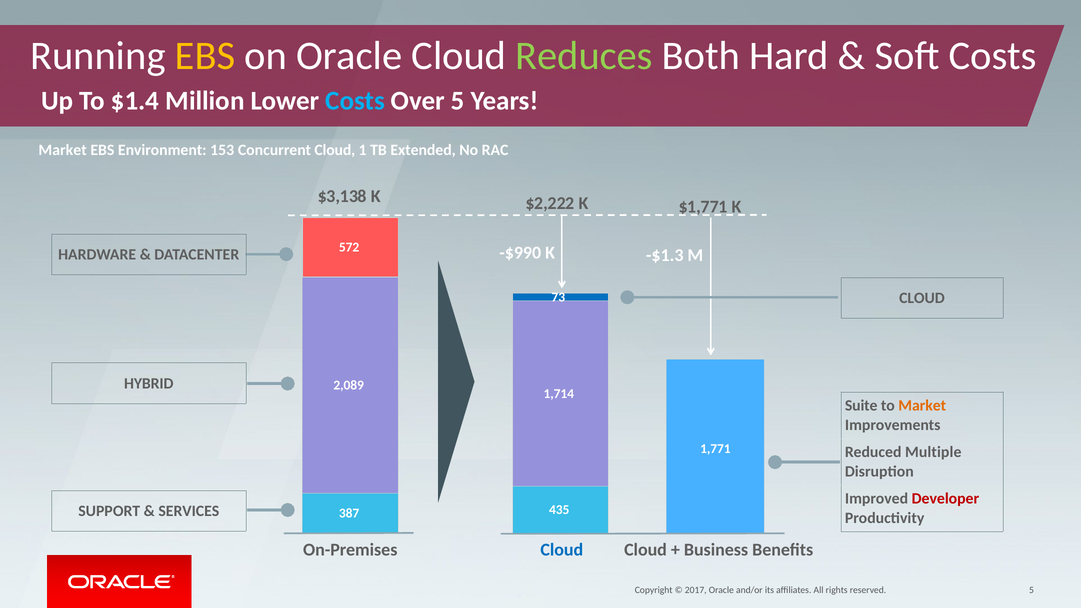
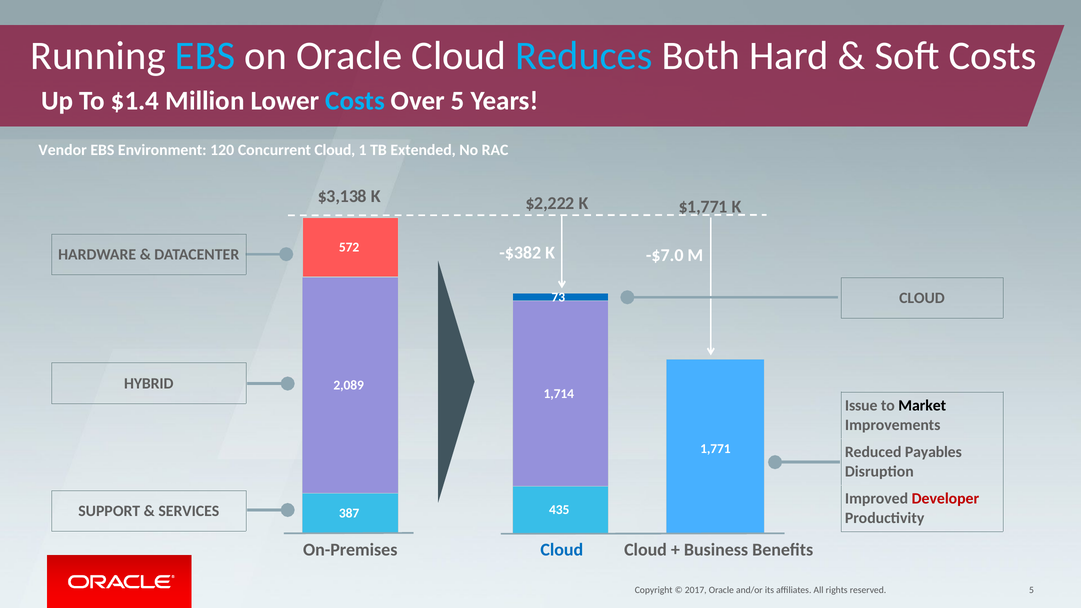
EBS at (205, 56) colour: yellow -> light blue
Reduces colour: light green -> light blue
Market at (63, 150): Market -> Vendor
153: 153 -> 120
-$990: -$990 -> -$382
-$1.3: -$1.3 -> -$7.0
Suite: Suite -> Issue
Market at (922, 406) colour: orange -> black
Multiple: Multiple -> Payables
